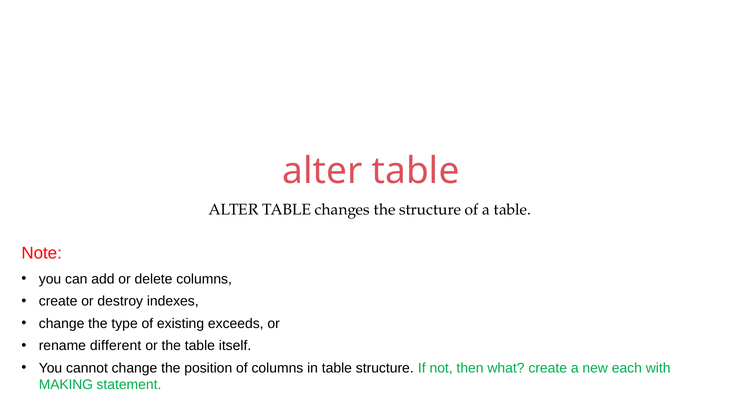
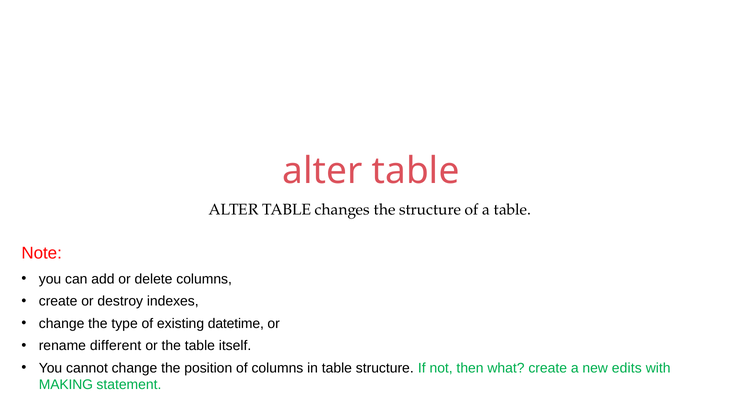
exceeds: exceeds -> datetime
each: each -> edits
